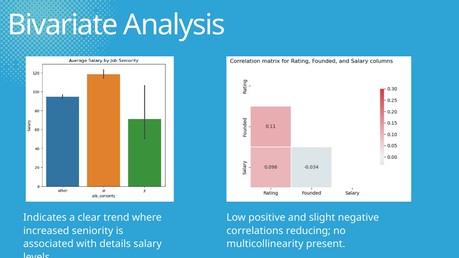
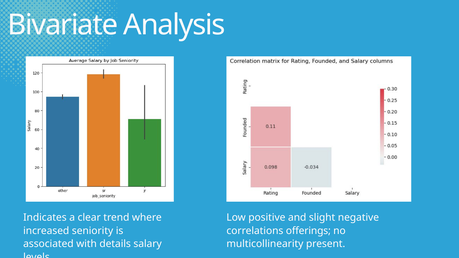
reducing: reducing -> offerings
